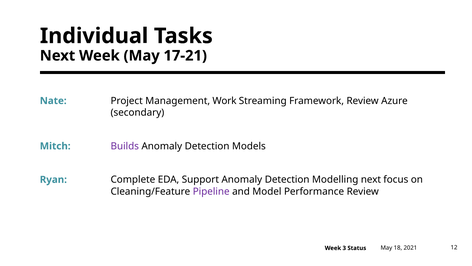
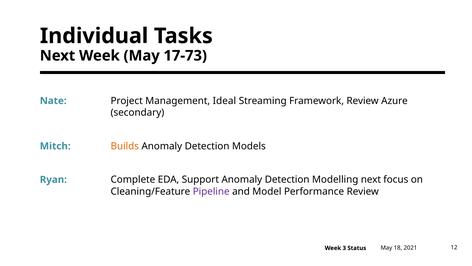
17-21: 17-21 -> 17-73
Work: Work -> Ideal
Builds colour: purple -> orange
